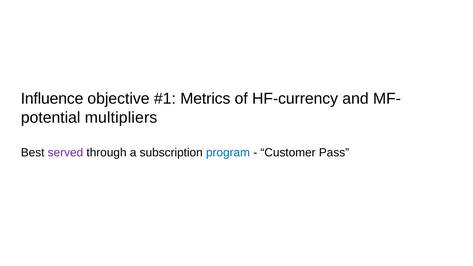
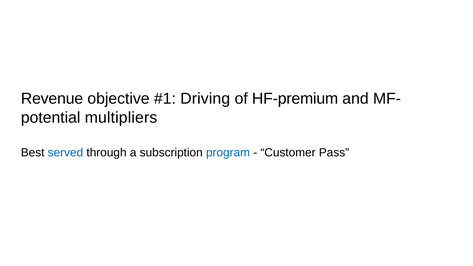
Influence: Influence -> Revenue
Metrics: Metrics -> Driving
HF-currency: HF-currency -> HF-premium
served colour: purple -> blue
